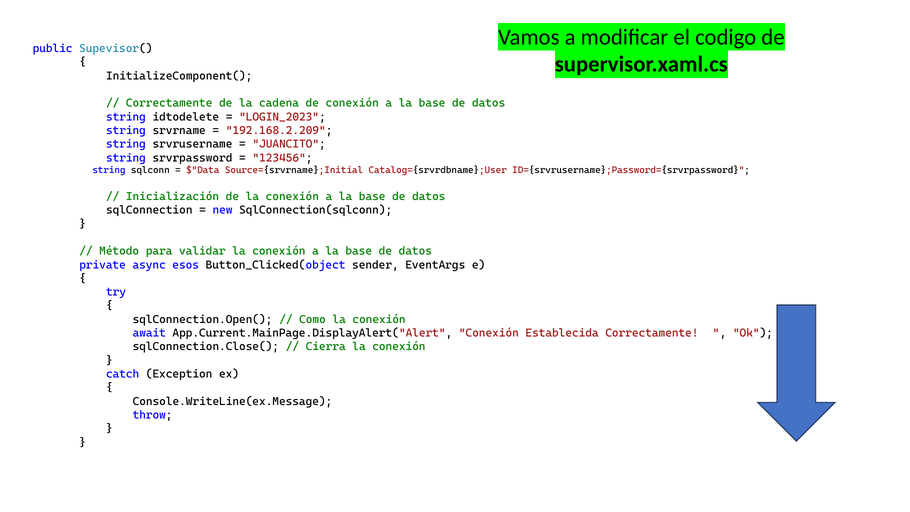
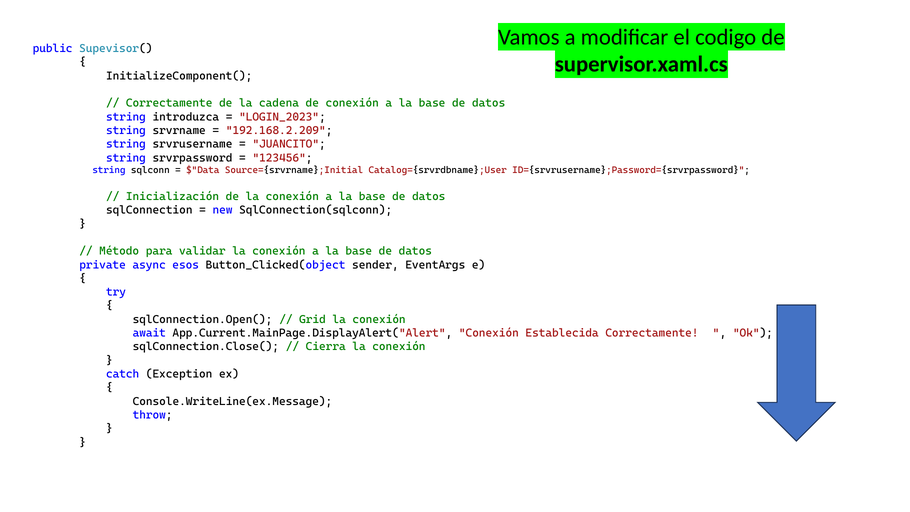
idtodelete: idtodelete -> introduzca
Como: Como -> Grid
